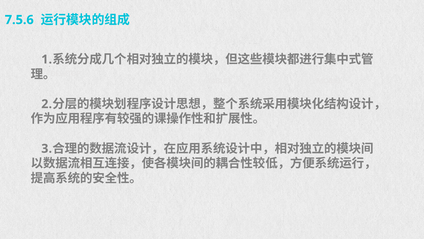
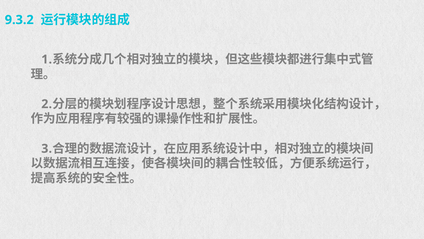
7.5.6: 7.5.6 -> 9.3.2
